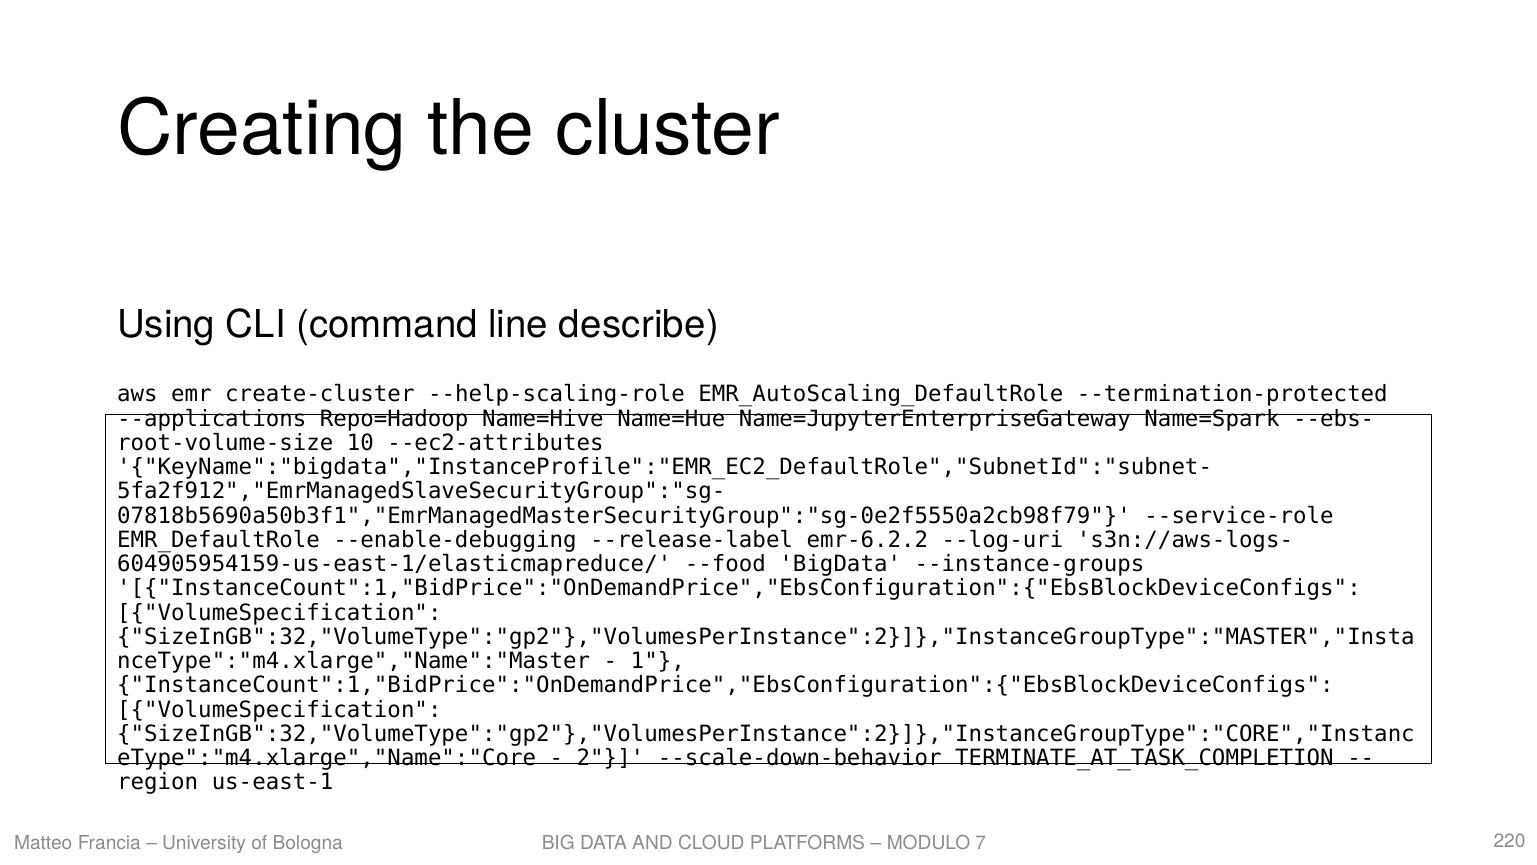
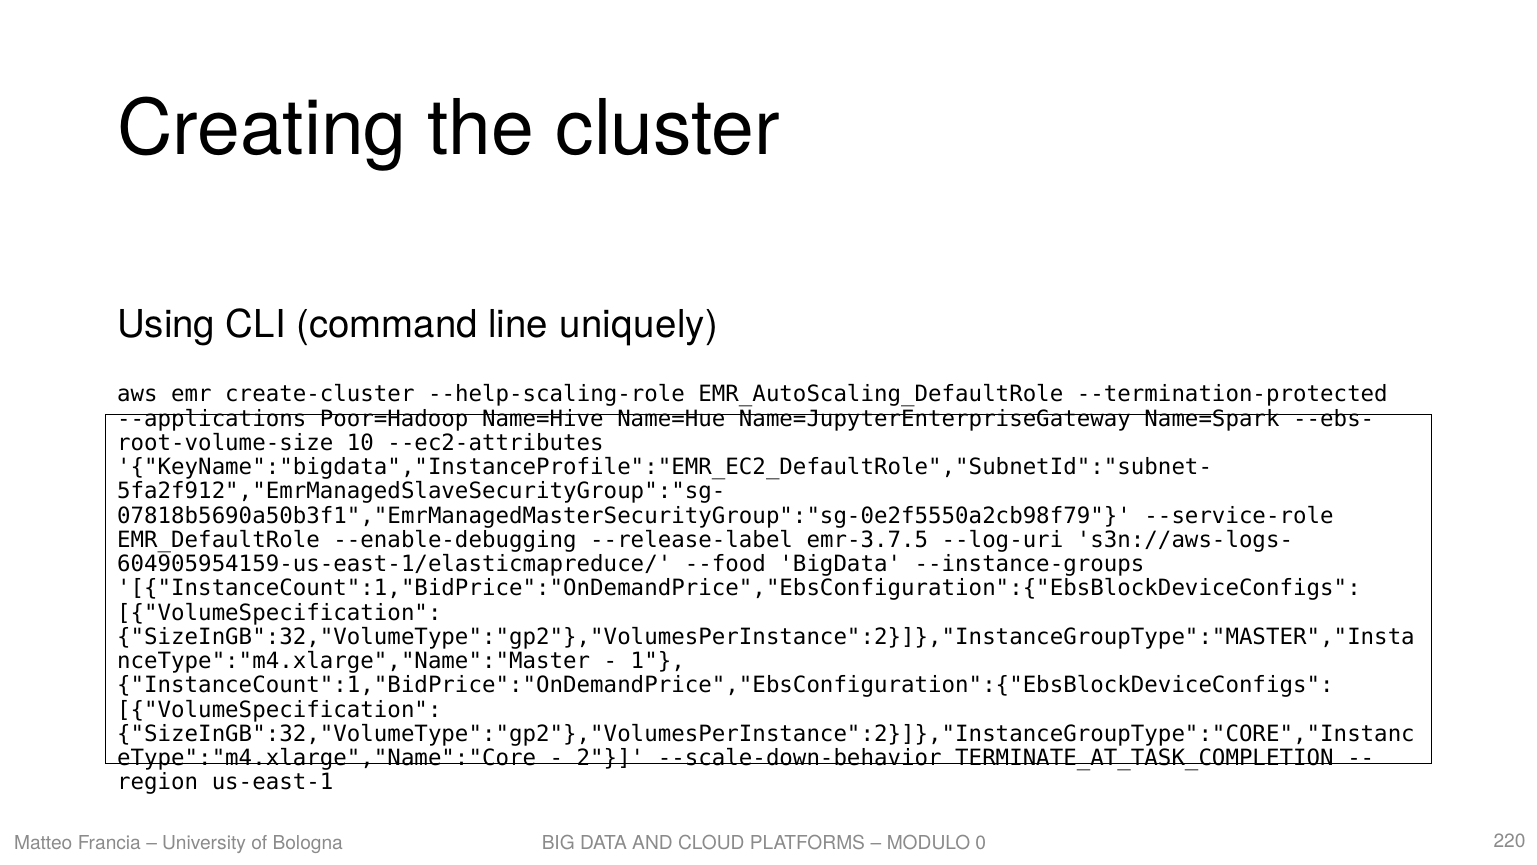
describe: describe -> uniquely
Repo=Hadoop: Repo=Hadoop -> Poor=Hadoop
emr-6.2.2: emr-6.2.2 -> emr-3.7.5
7: 7 -> 0
